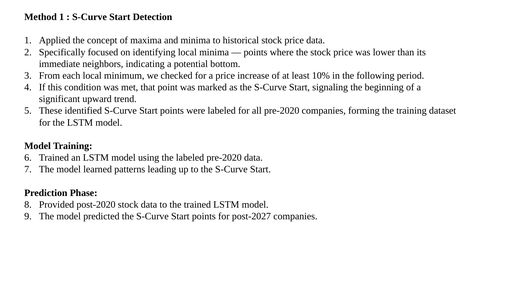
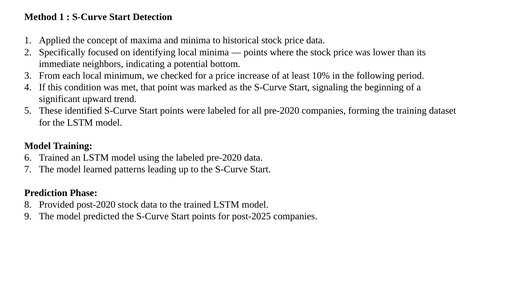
post-2027: post-2027 -> post-2025
